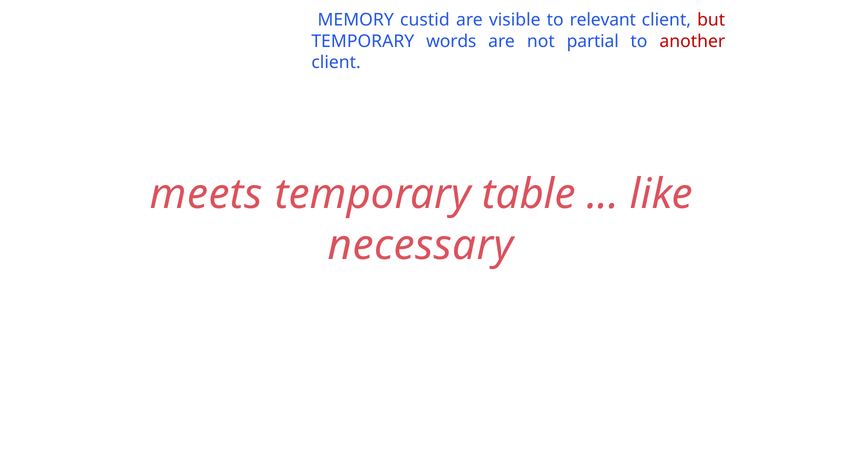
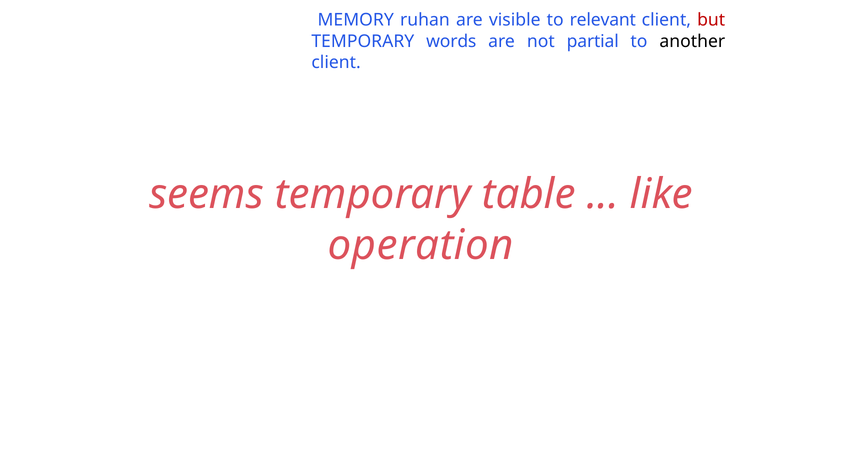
custid: custid -> ruhan
another colour: red -> black
meets: meets -> seems
necessary: necessary -> operation
